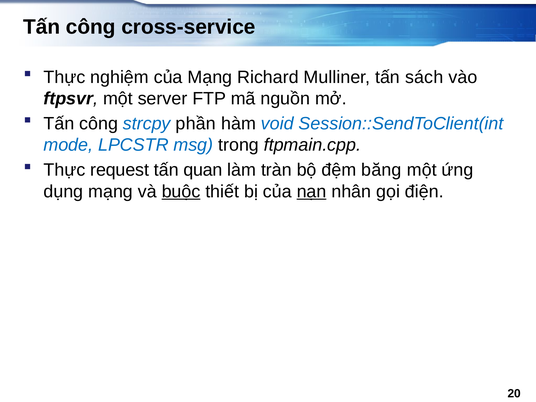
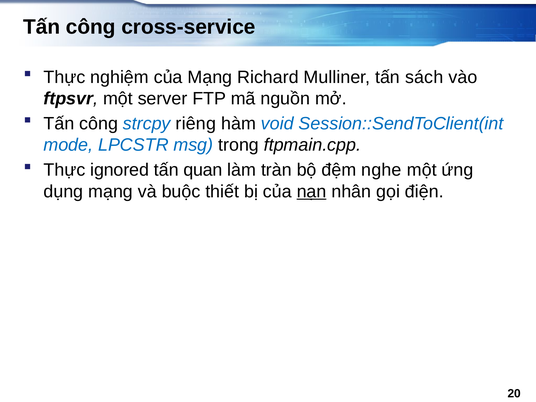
phần: phần -> riêng
request: request -> ignored
băng: băng -> nghe
buộc underline: present -> none
